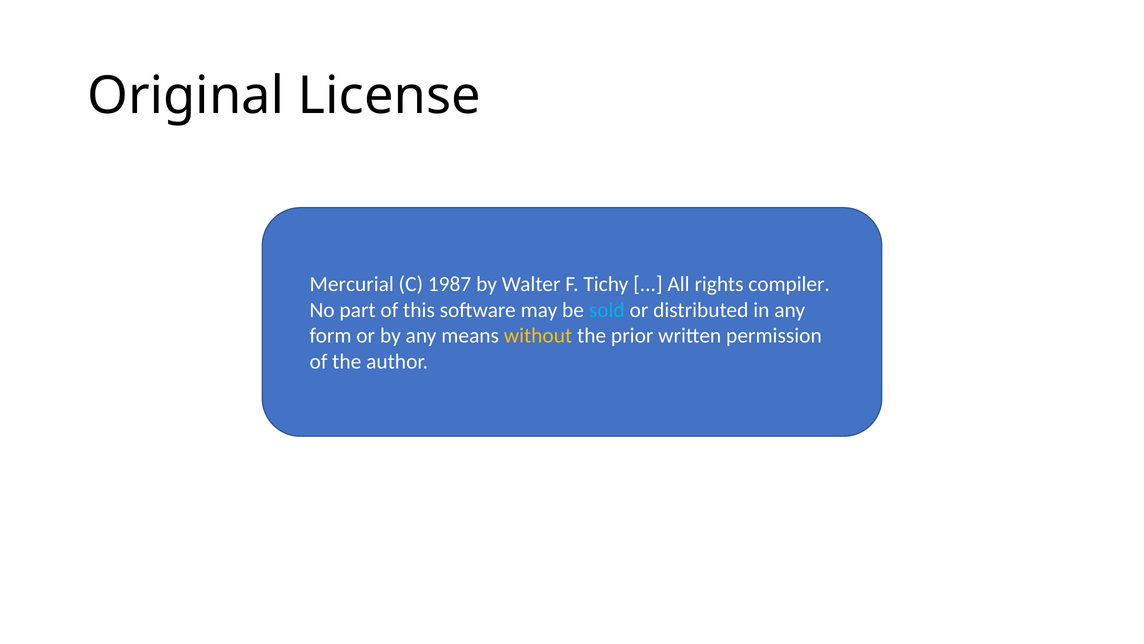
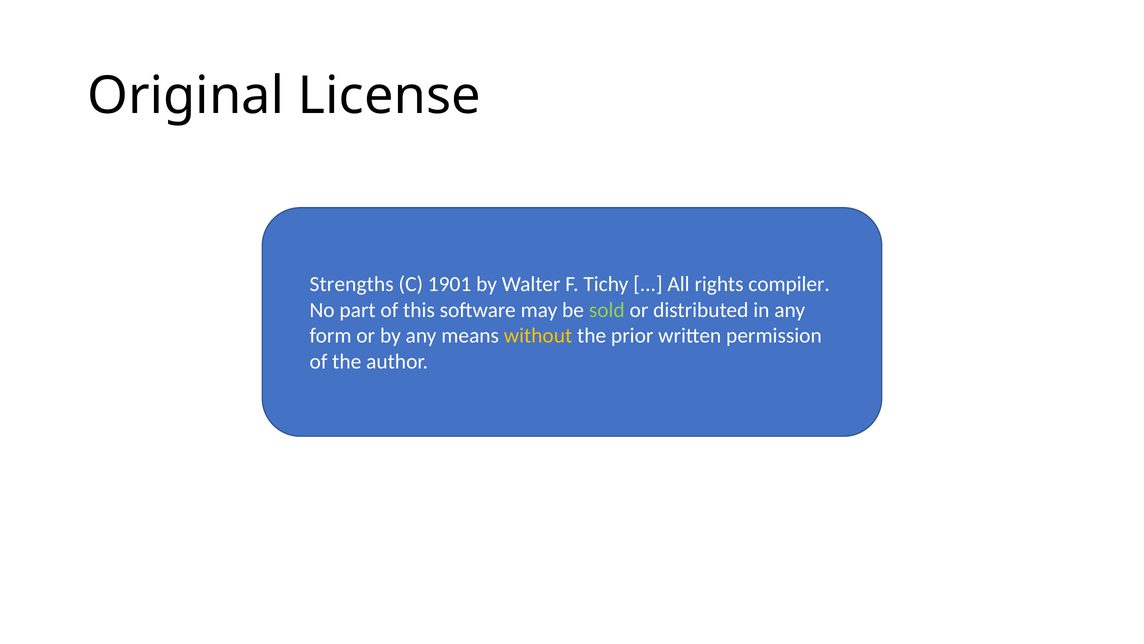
Mercurial: Mercurial -> Strengths
1987: 1987 -> 1901
sold colour: light blue -> light green
